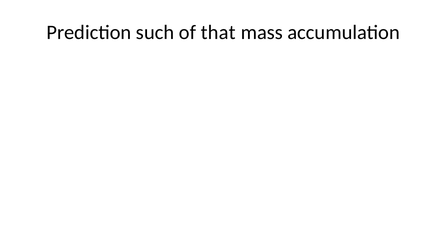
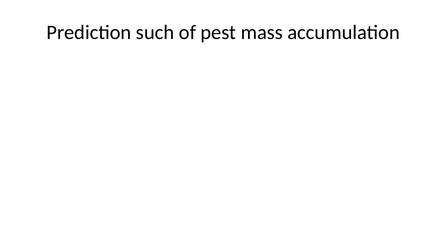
that: that -> pest
